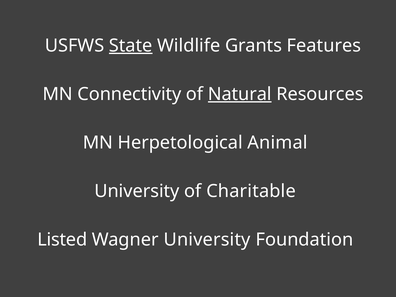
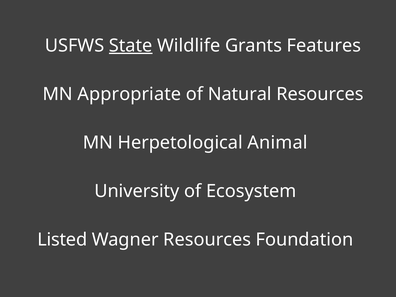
Connectivity: Connectivity -> Appropriate
Natural underline: present -> none
Charitable: Charitable -> Ecosystem
Wagner University: University -> Resources
